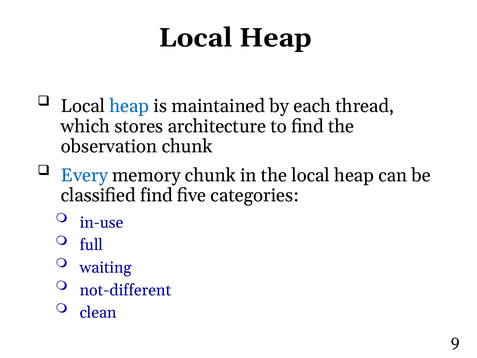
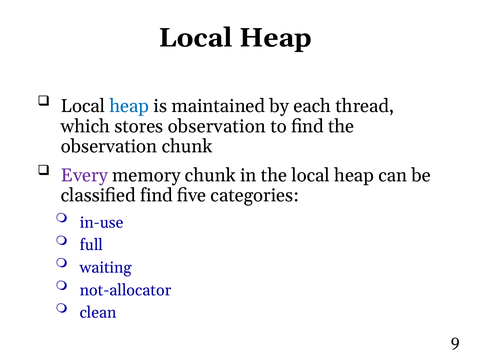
stores architecture: architecture -> observation
Every colour: blue -> purple
not-different: not-different -> not-allocator
